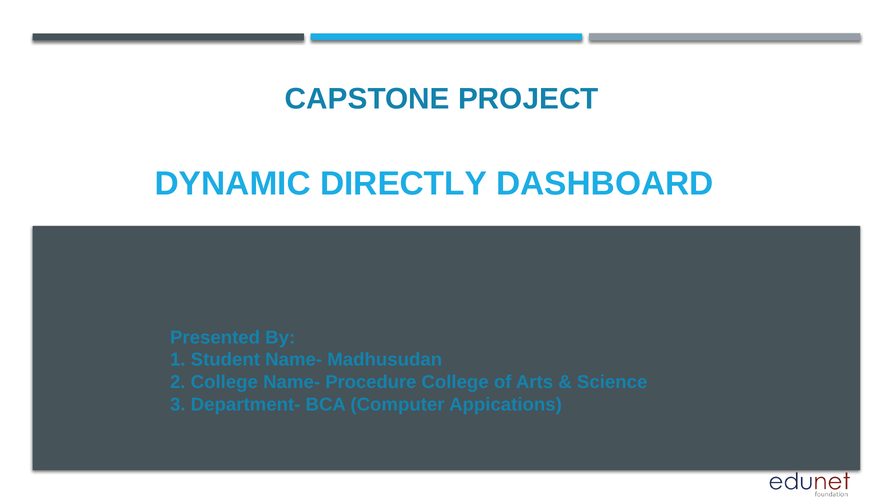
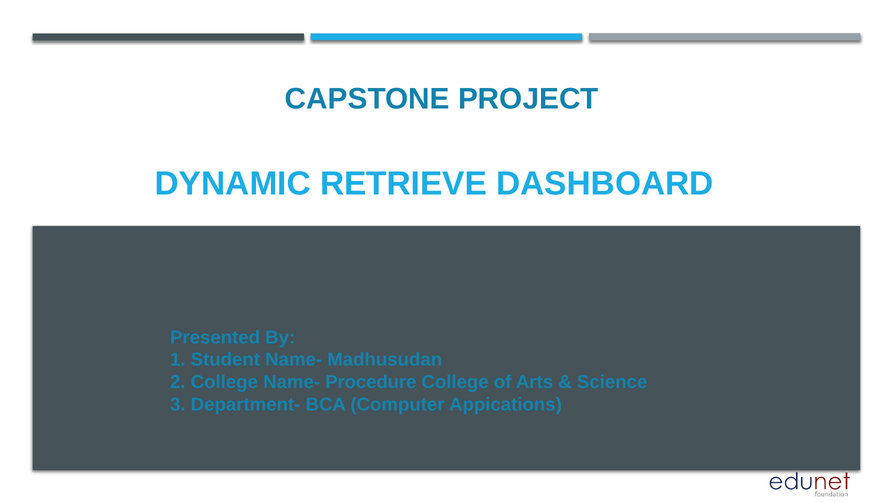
DIRECTLY: DIRECTLY -> RETRIEVE
